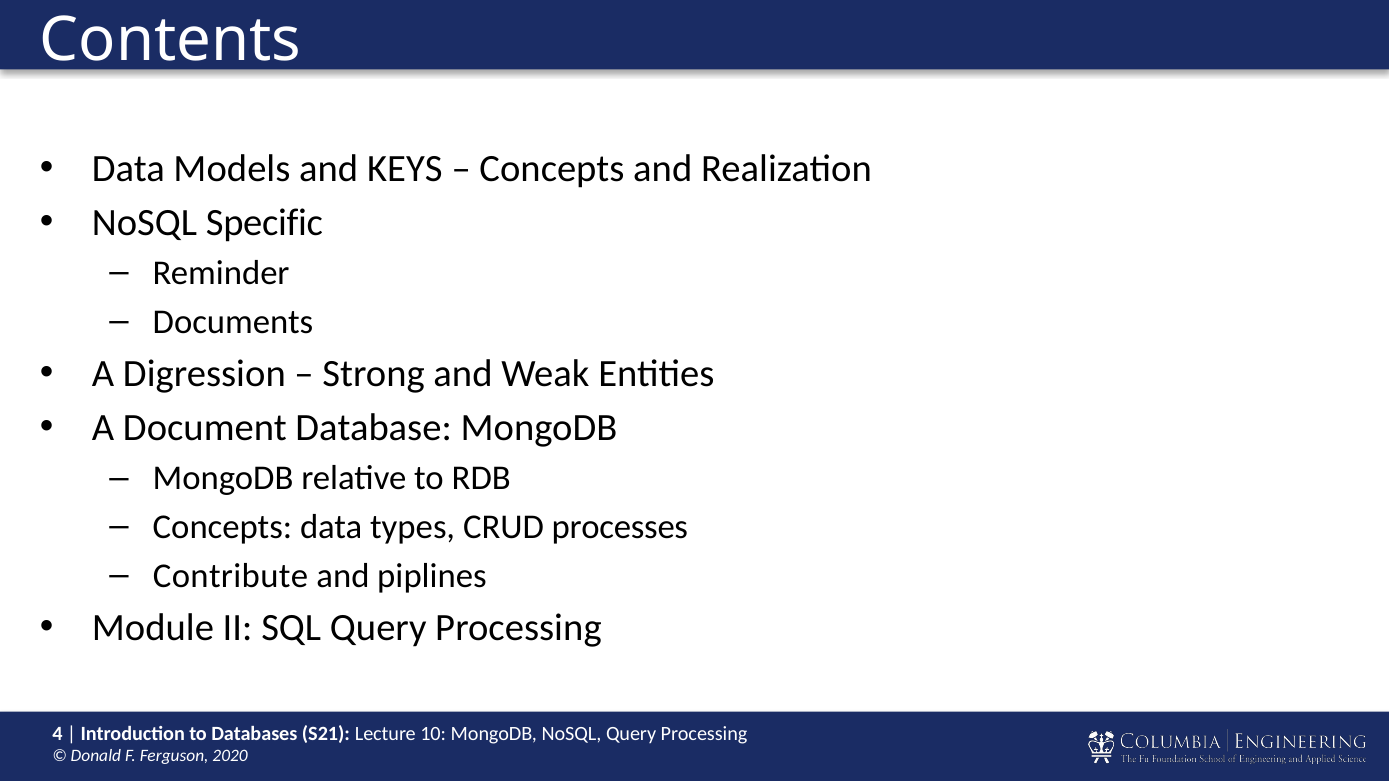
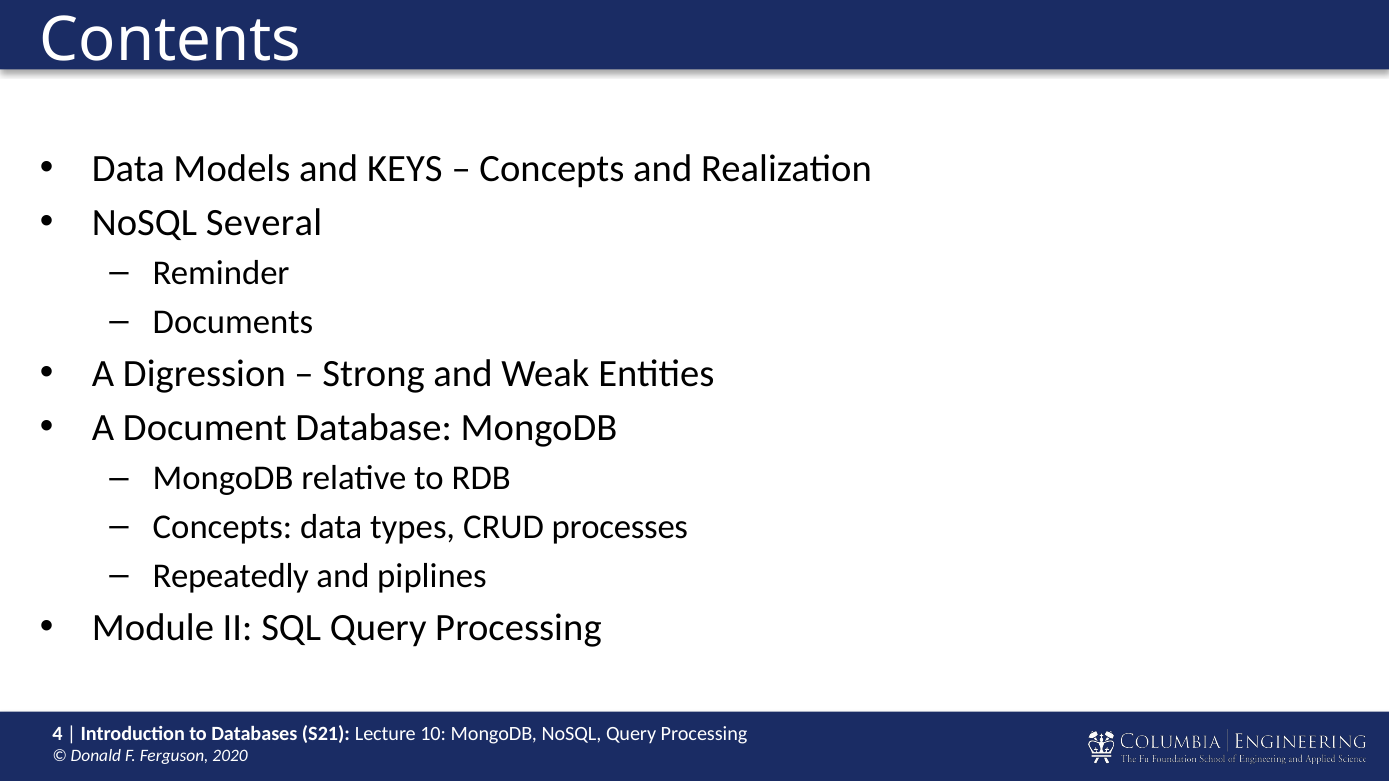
Specific: Specific -> Several
Contribute: Contribute -> Repeatedly
